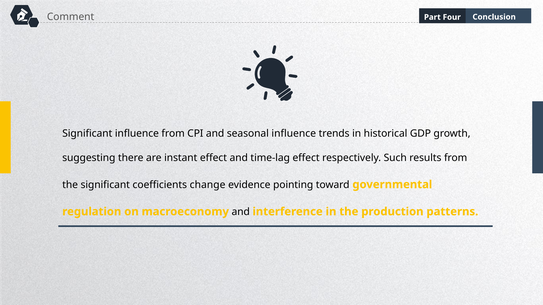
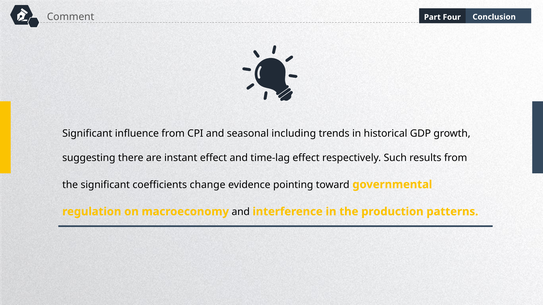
seasonal influence: influence -> including
